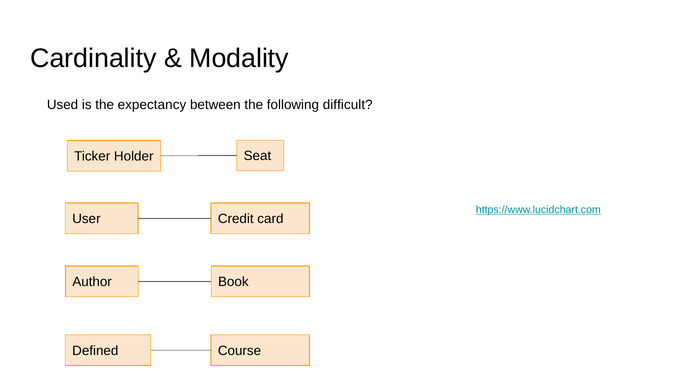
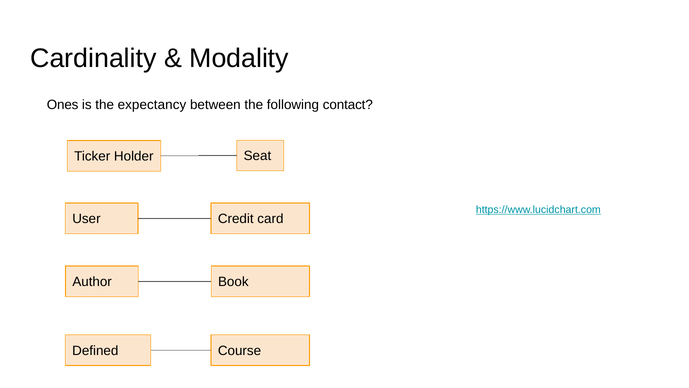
Used: Used -> Ones
difficult: difficult -> contact
